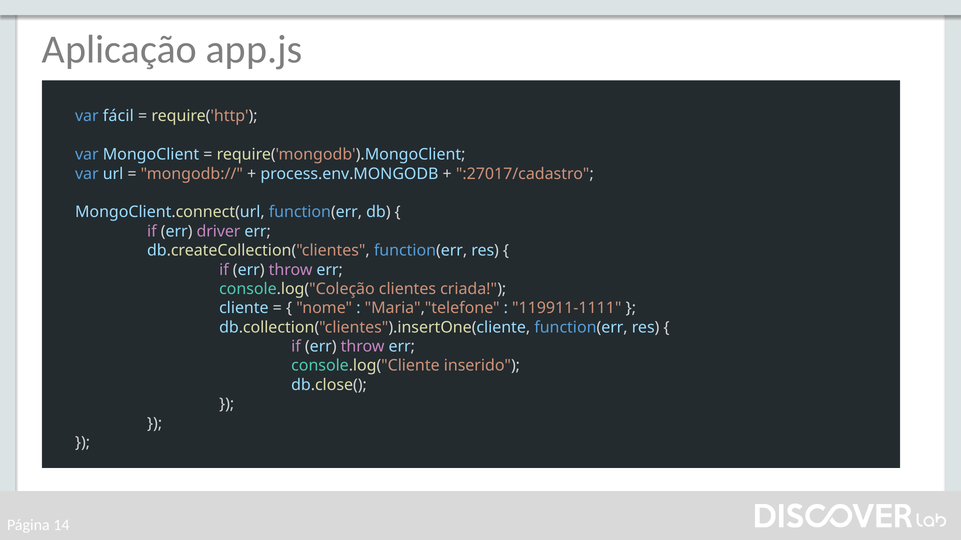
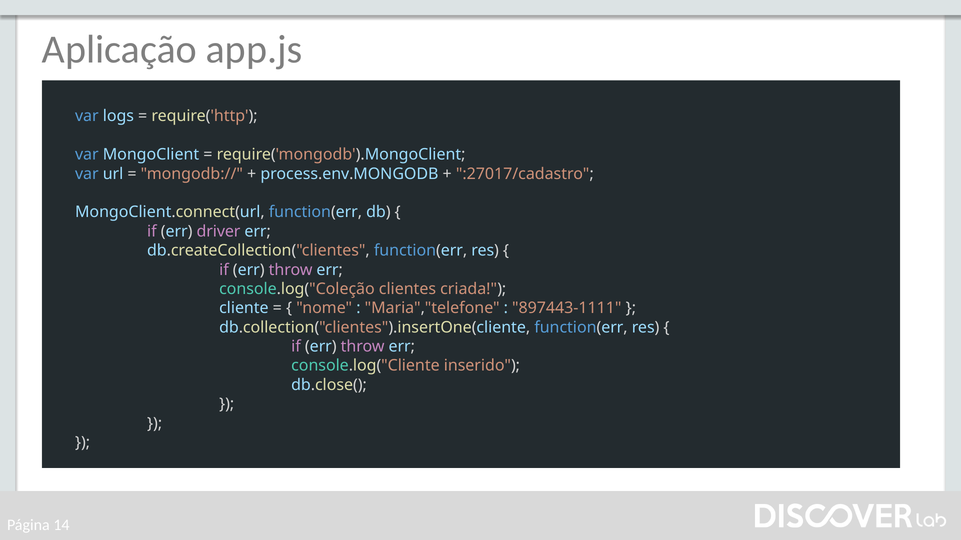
fácil: fácil -> logs
119911-1111: 119911-1111 -> 897443-1111
